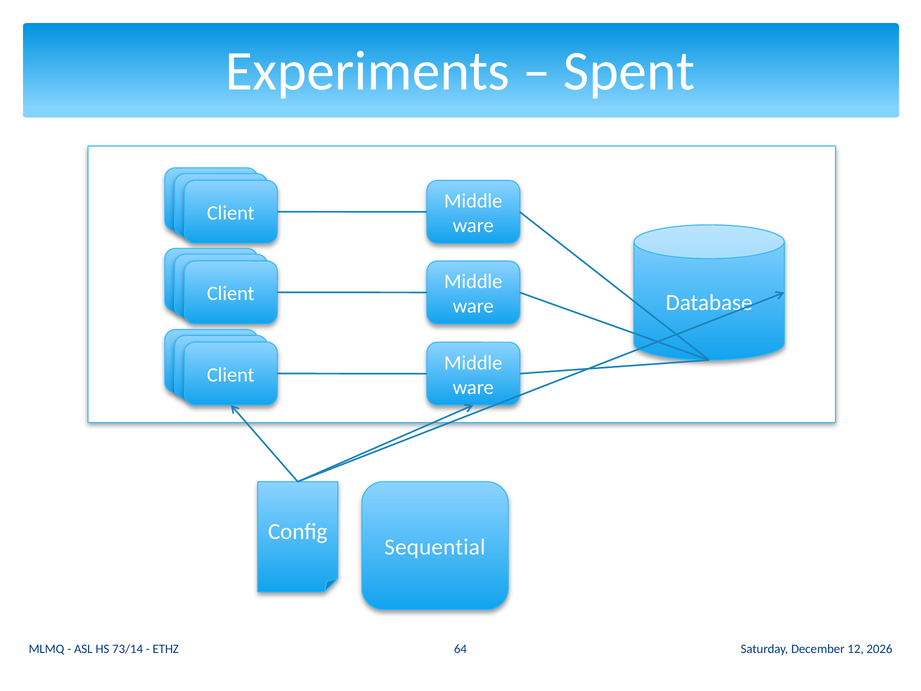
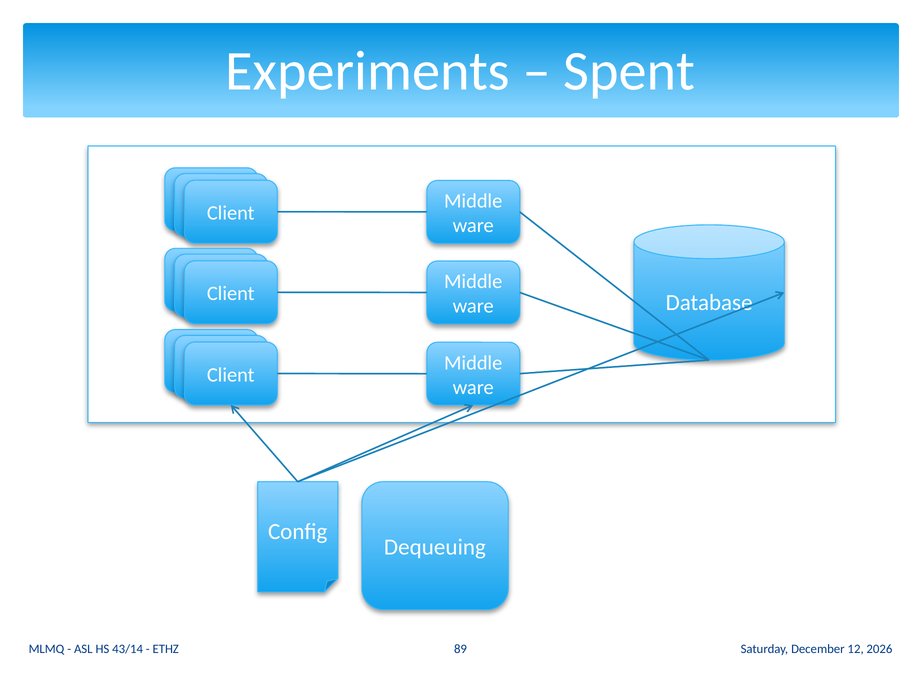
Sequential: Sequential -> Dequeuing
73/14: 73/14 -> 43/14
64: 64 -> 89
